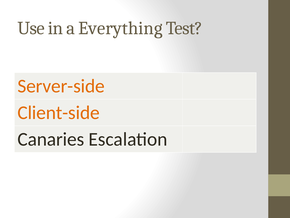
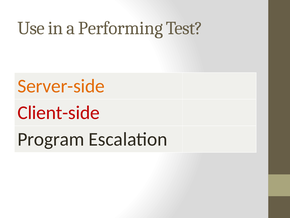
Everything: Everything -> Performing
Client-side colour: orange -> red
Canaries: Canaries -> Program
